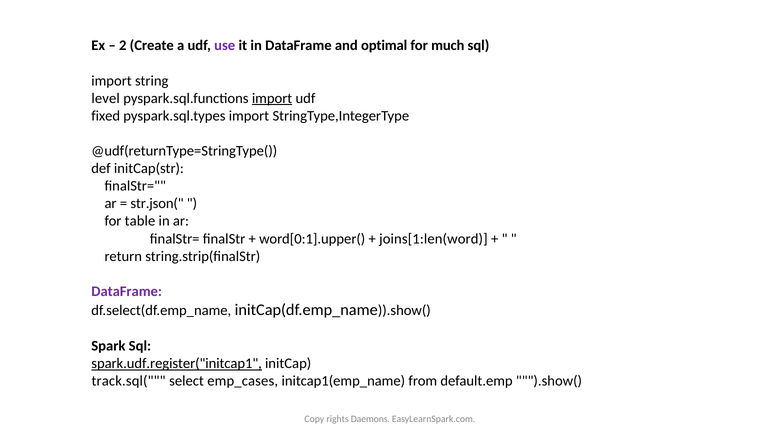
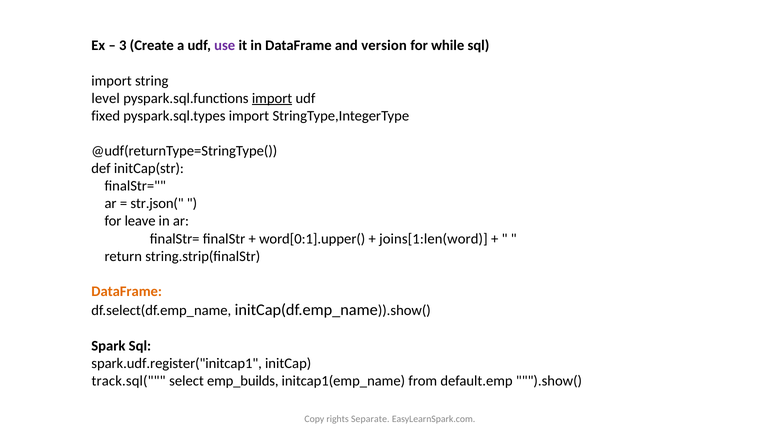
2: 2 -> 3
optimal: optimal -> version
much: much -> while
table: table -> leave
DataFrame at (127, 291) colour: purple -> orange
spark.udf.register("initcap1 underline: present -> none
emp_cases: emp_cases -> emp_builds
Daemons: Daemons -> Separate
